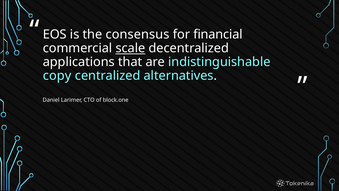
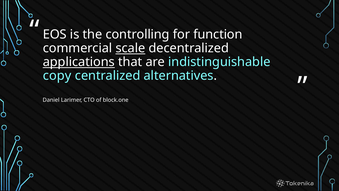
consensus: consensus -> controlling
financial: financial -> function
applications underline: none -> present
